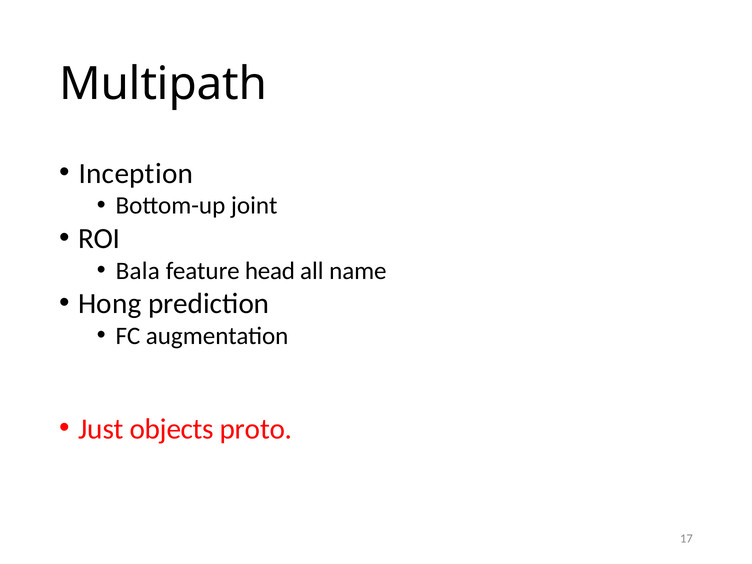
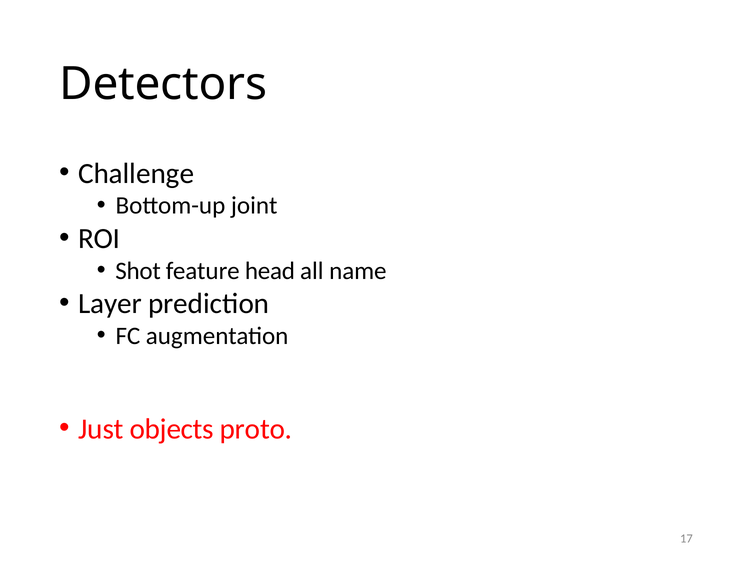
Multipath: Multipath -> Detectors
Inception: Inception -> Challenge
Bala: Bala -> Shot
Hong: Hong -> Layer
